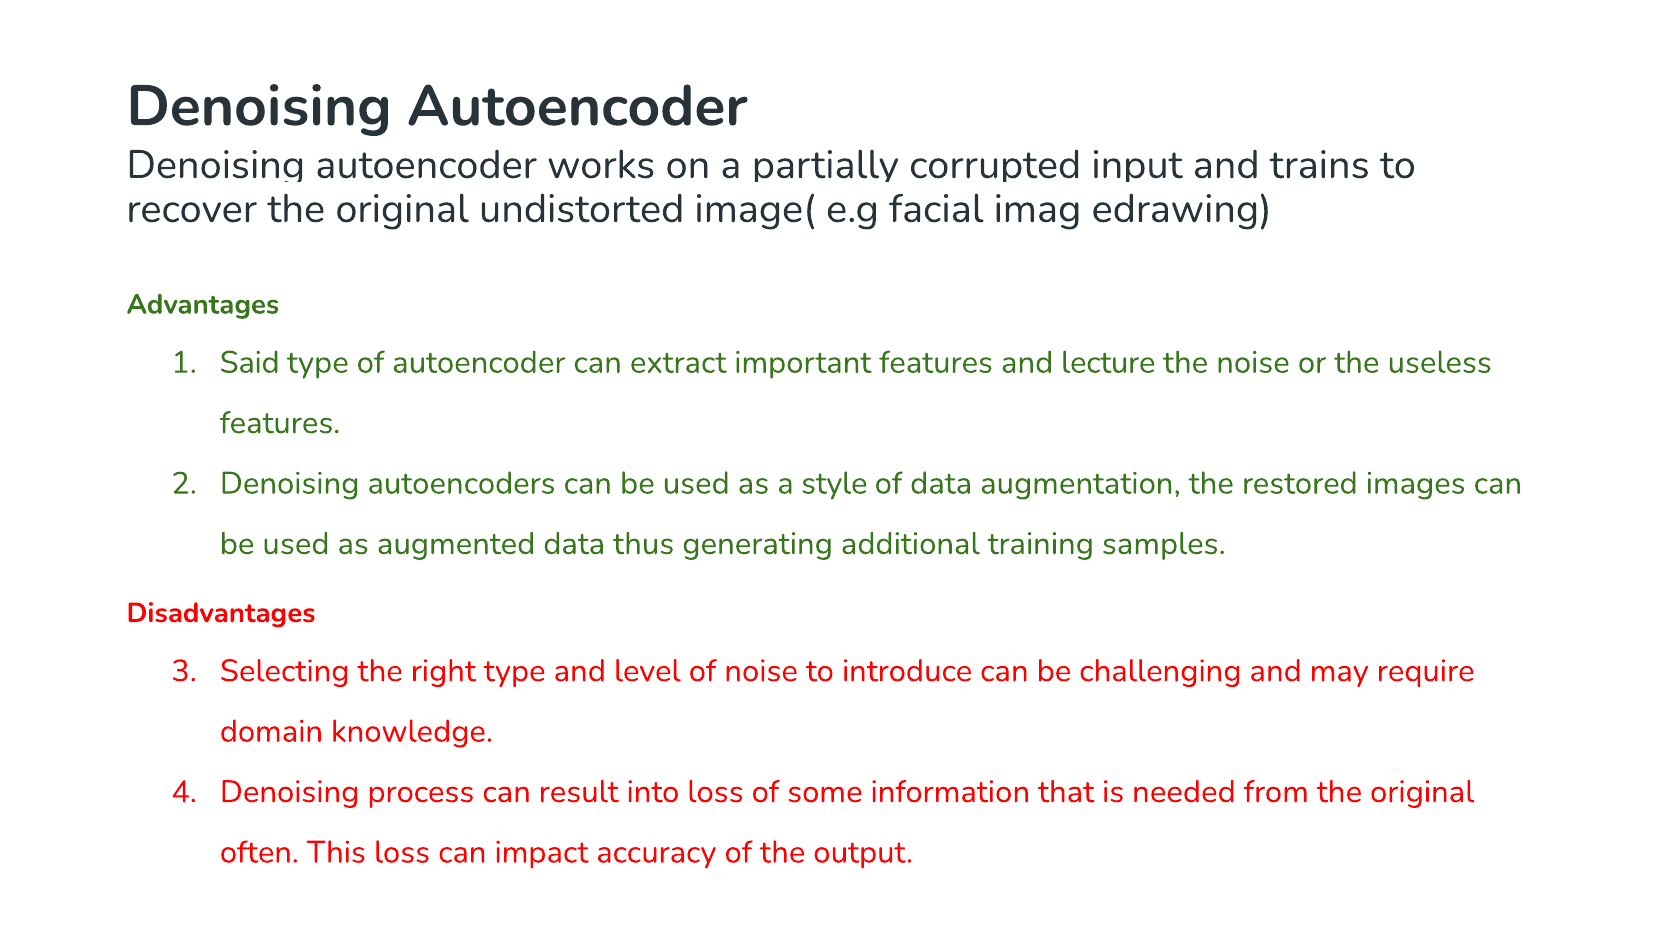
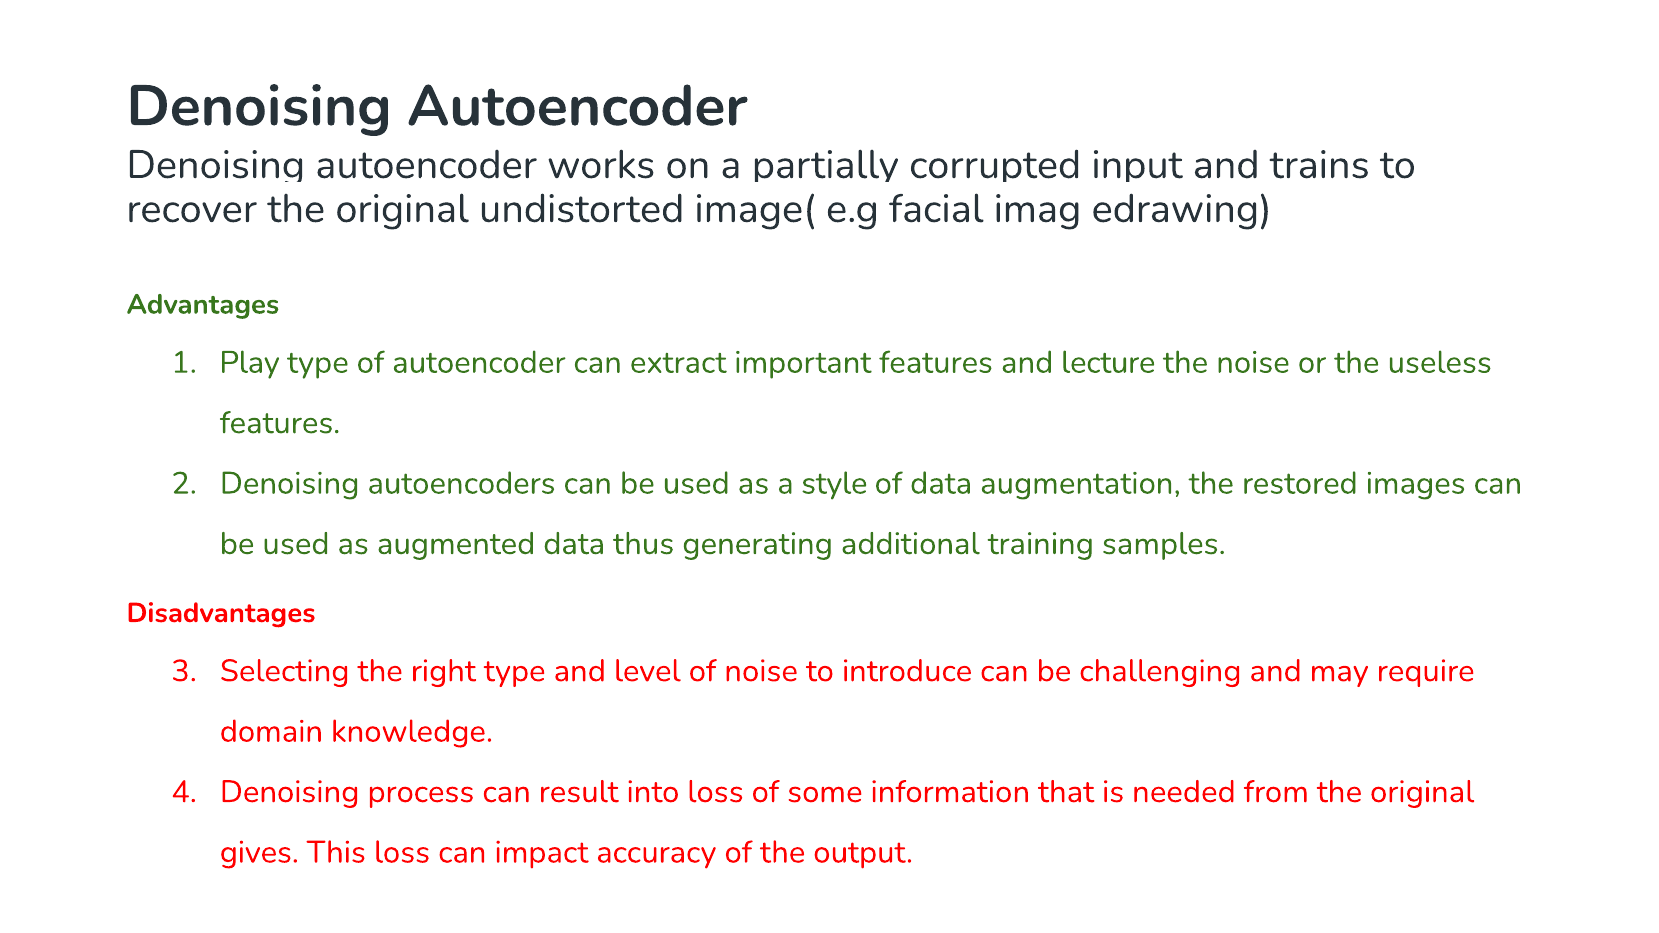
Said: Said -> Play
often: often -> gives
